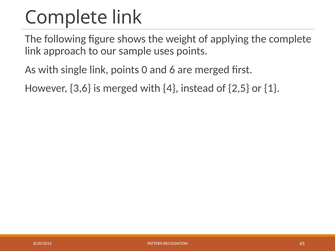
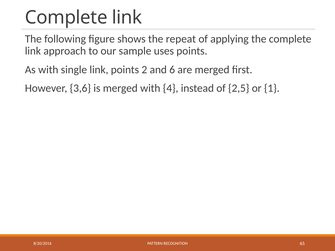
weight: weight -> repeat
0: 0 -> 2
